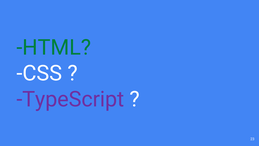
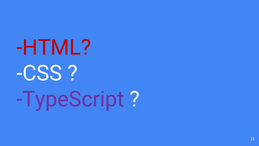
HTML colour: green -> red
